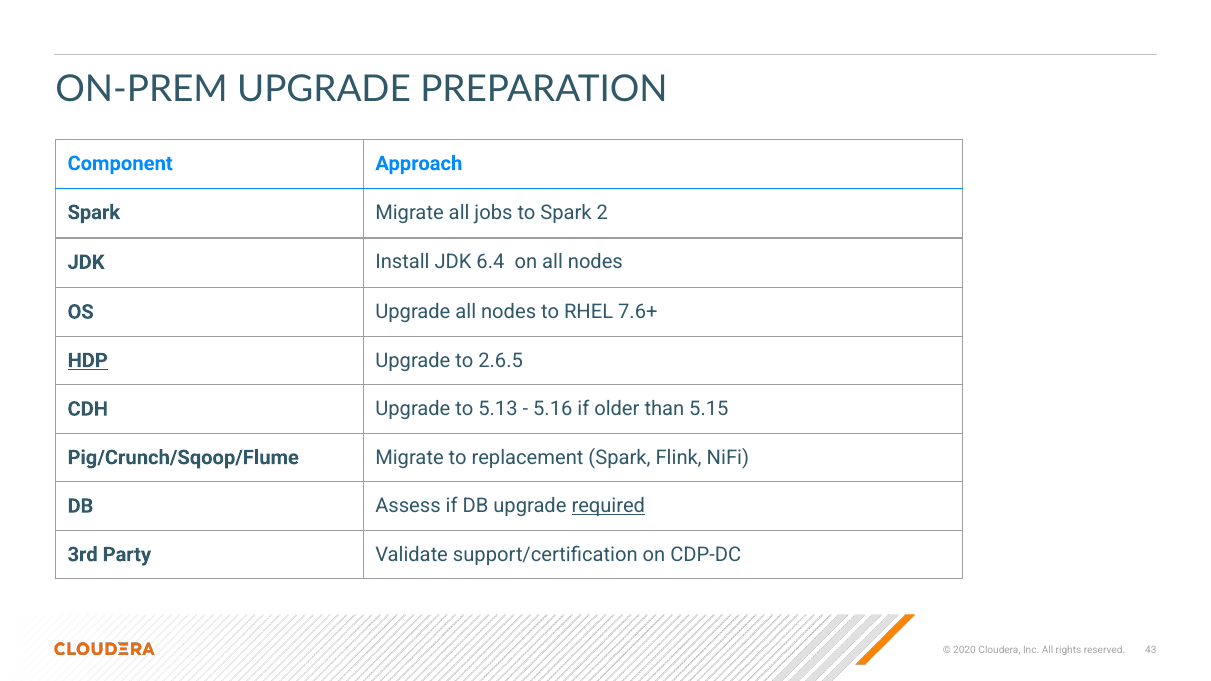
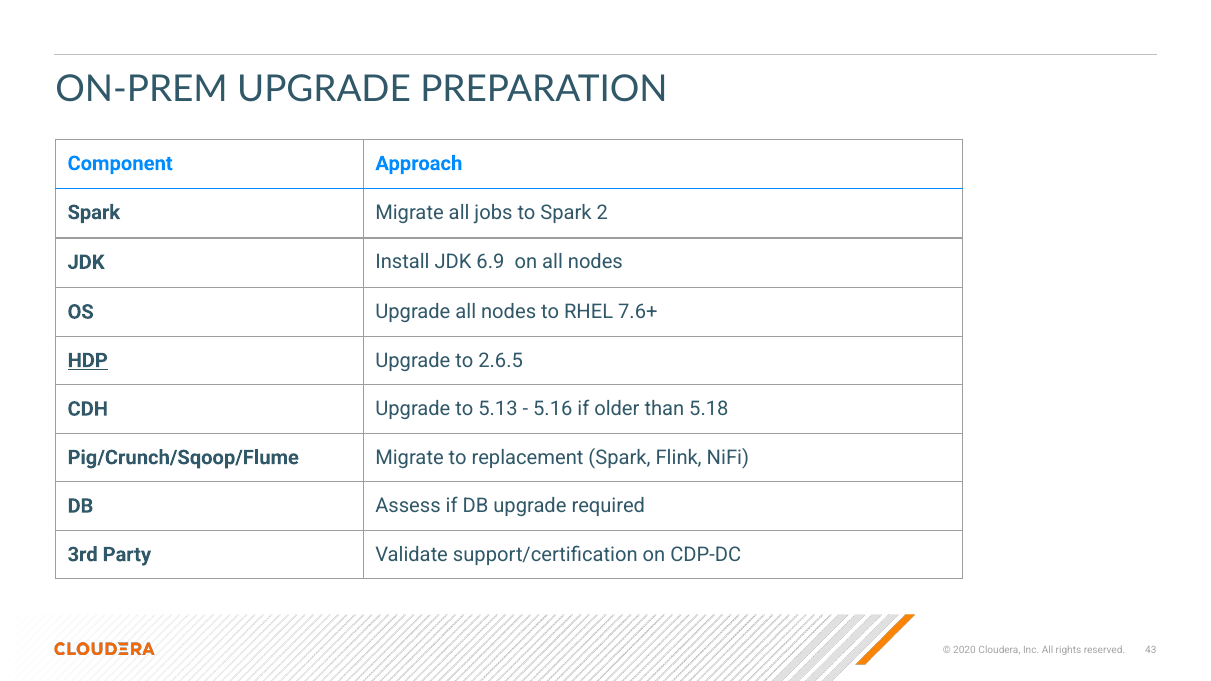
6.4: 6.4 -> 6.9
5.15: 5.15 -> 5.18
required underline: present -> none
